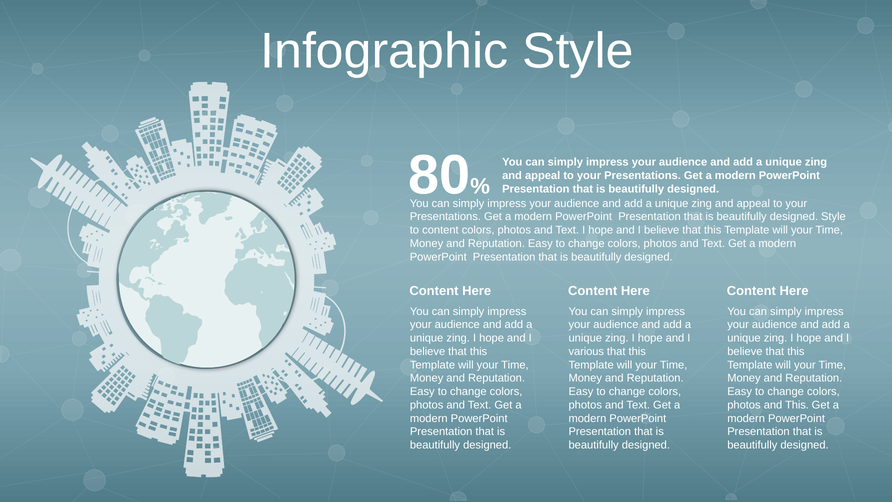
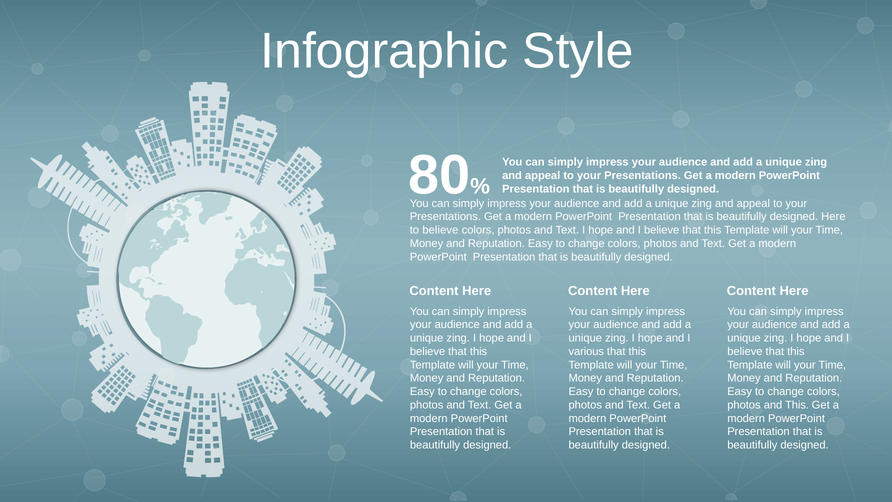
designed Style: Style -> Here
to content: content -> believe
